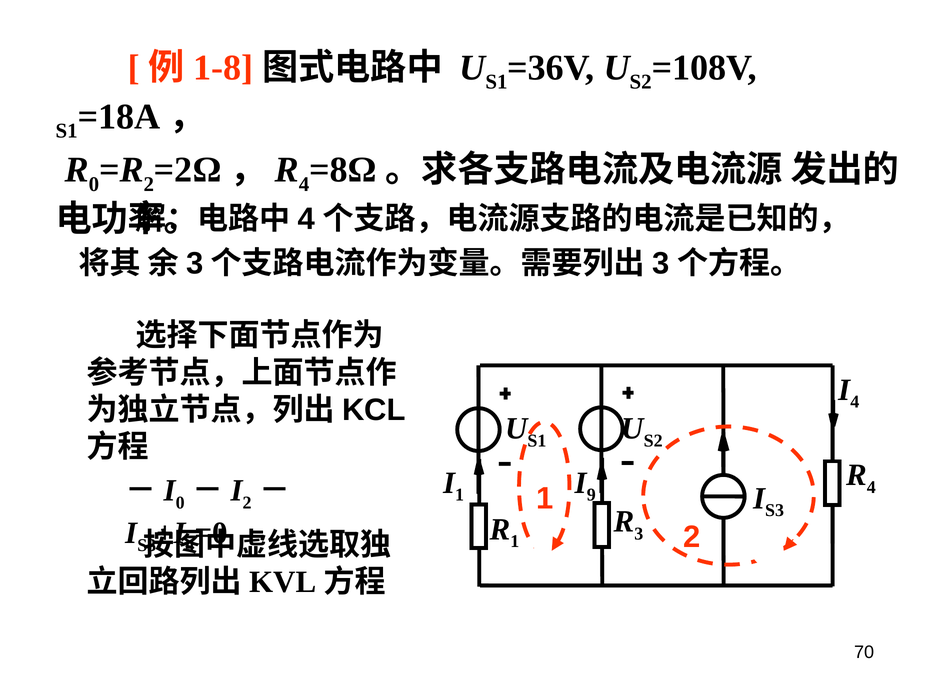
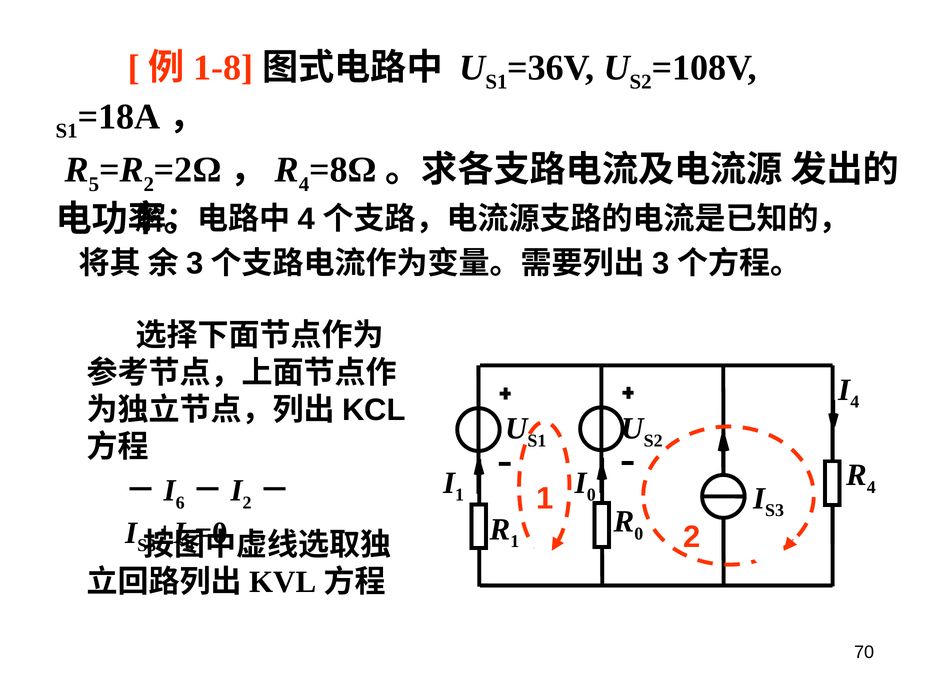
0 at (94, 184): 0 -> 5
9 at (591, 495): 9 -> 0
0 at (180, 502): 0 -> 6
3 at (639, 533): 3 -> 0
